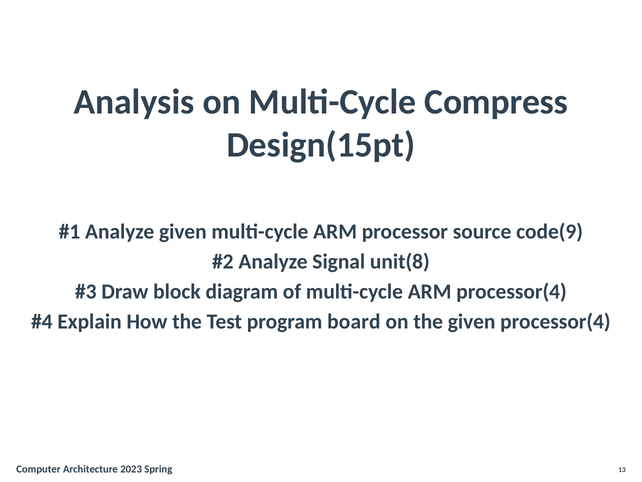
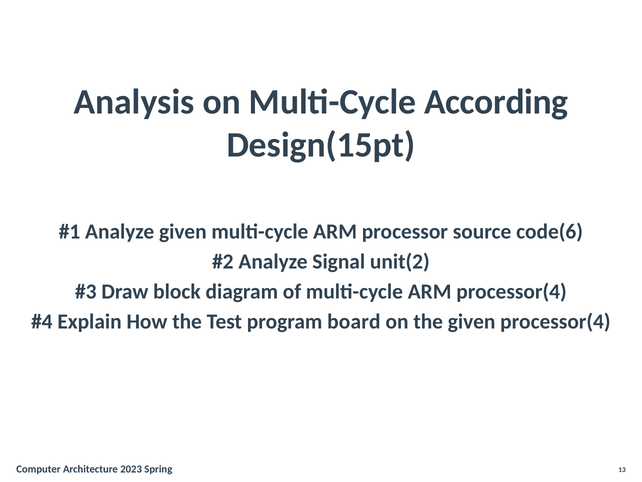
Compress: Compress -> According
code(9: code(9 -> code(6
unit(8: unit(8 -> unit(2
